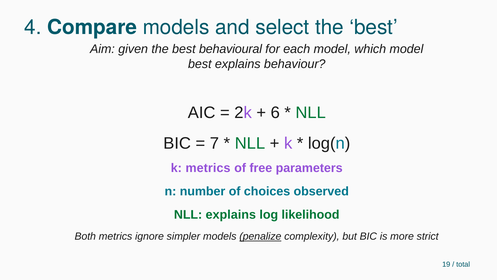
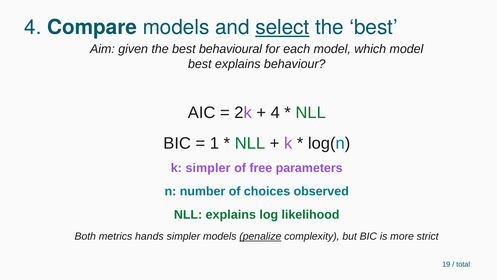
select underline: none -> present
6 at (275, 113): 6 -> 4
7: 7 -> 1
k metrics: metrics -> simpler
ignore: ignore -> hands
